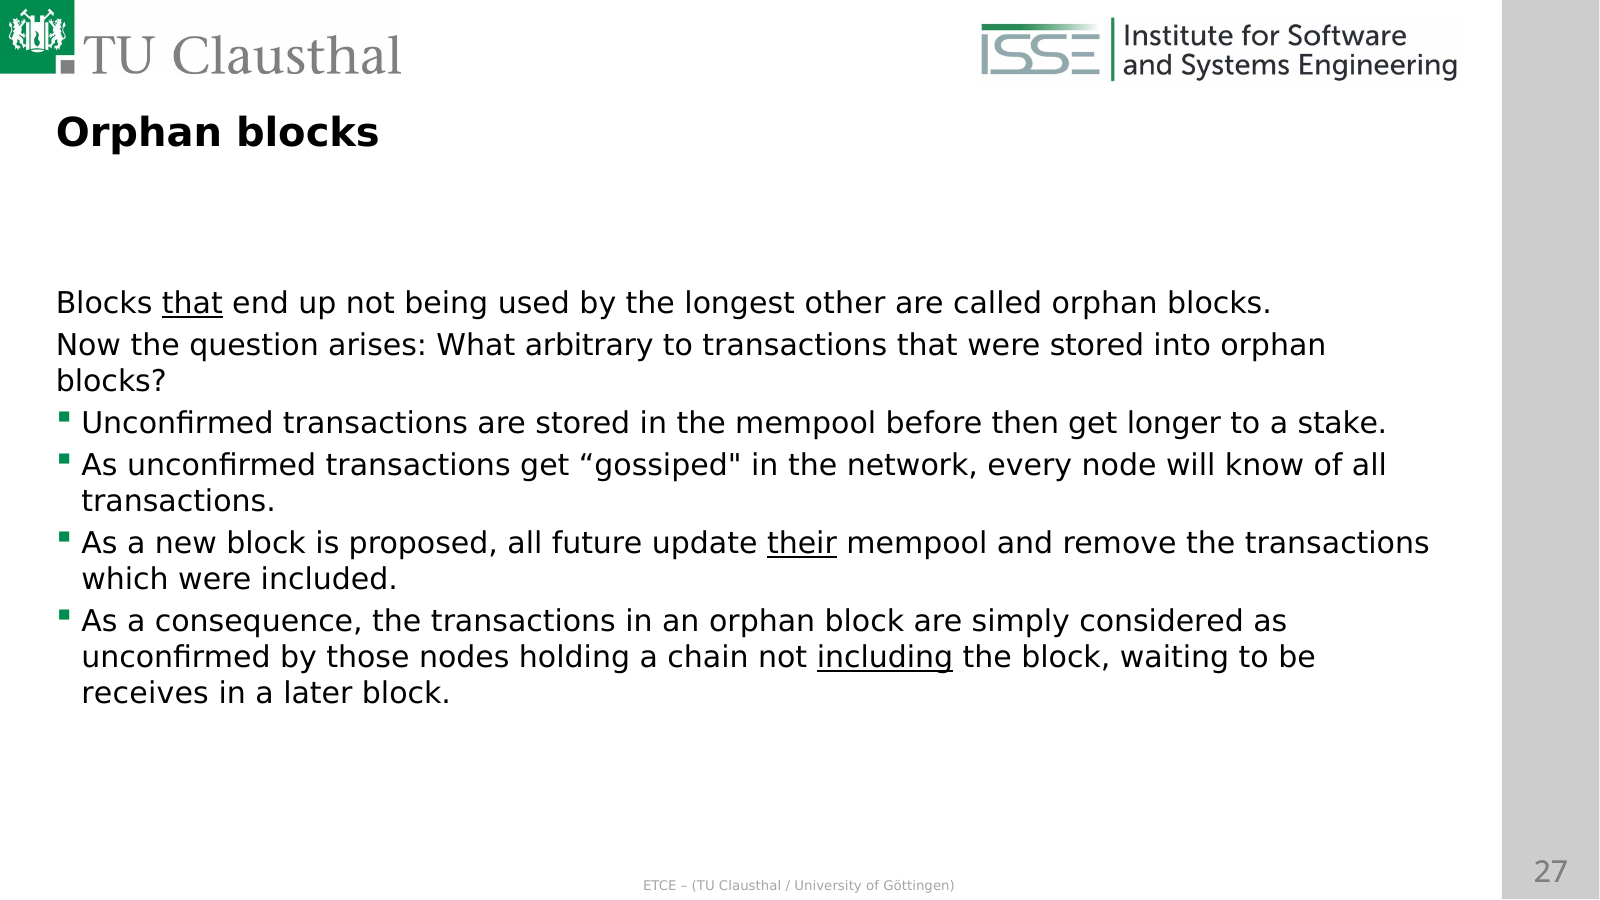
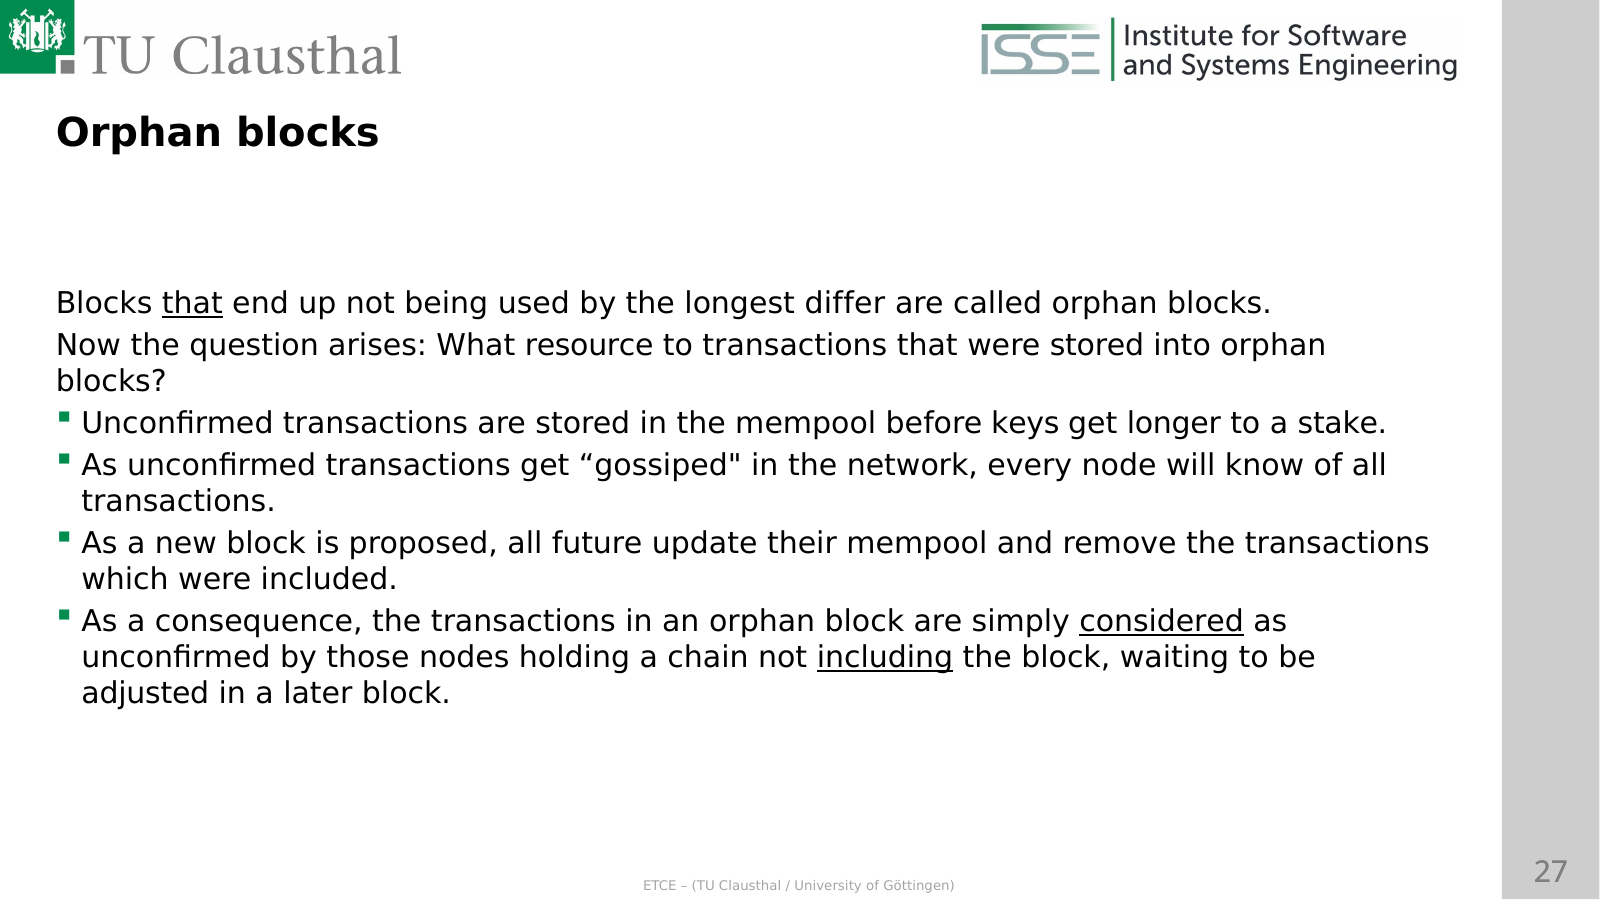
other: other -> differ
arbitrary: arbitrary -> resource
then: then -> keys
their underline: present -> none
considered underline: none -> present
receives: receives -> adjusted
